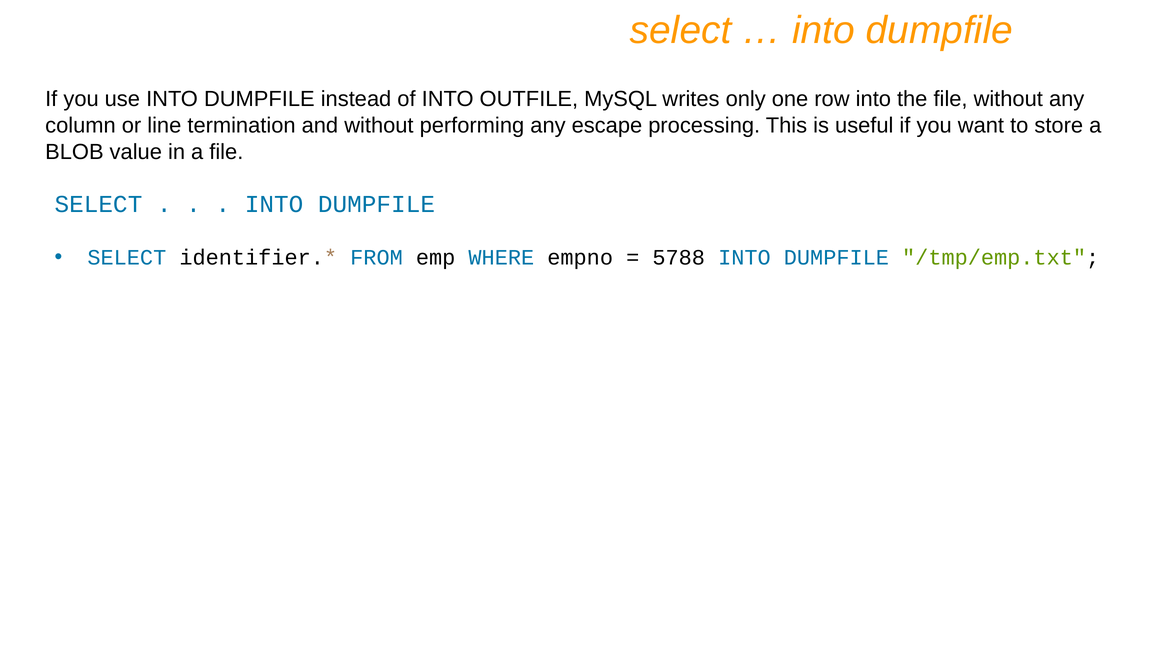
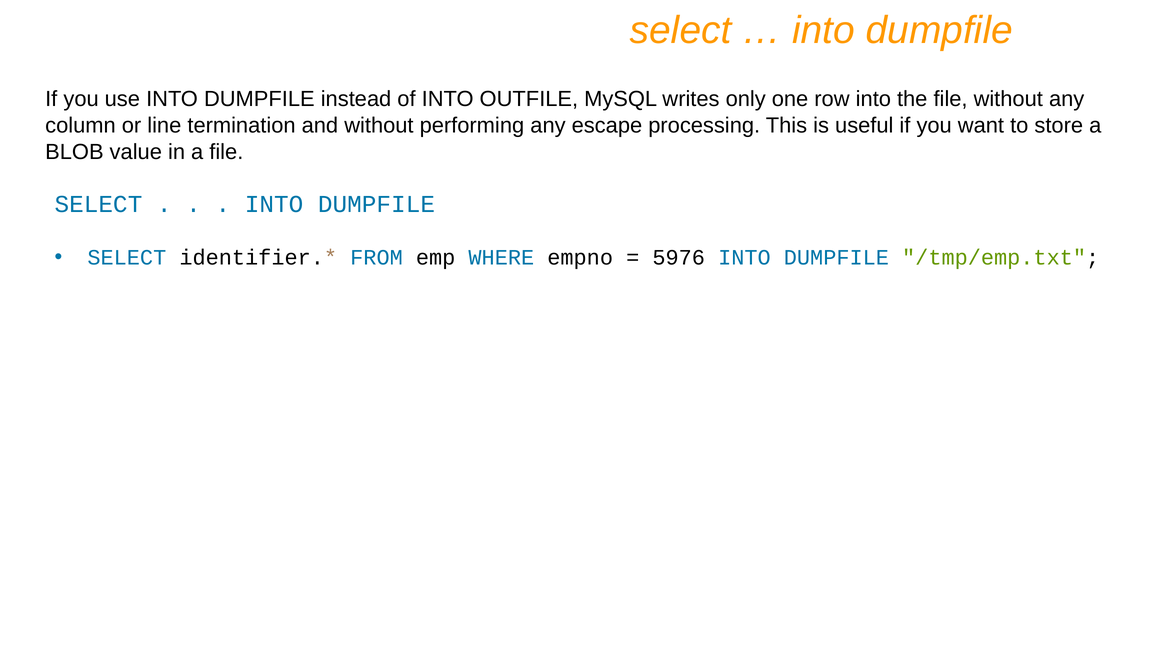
5788: 5788 -> 5976
